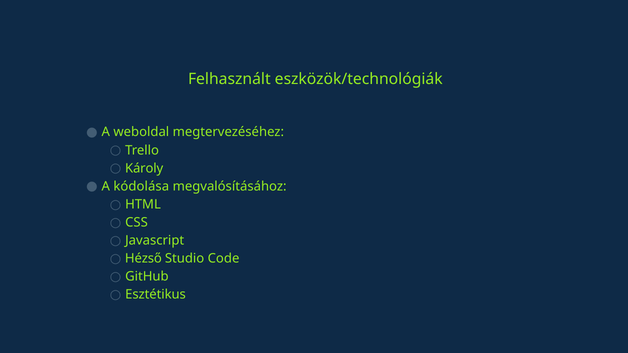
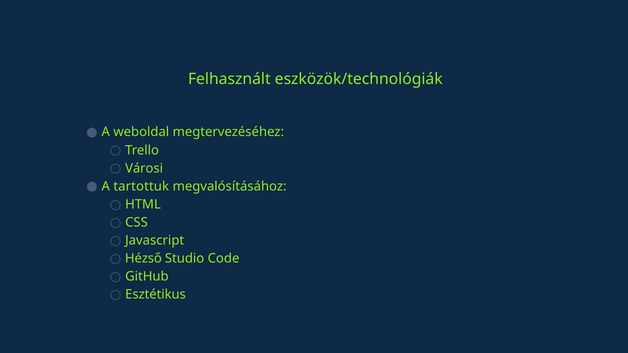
Károly: Károly -> Városi
kódolása: kódolása -> tartottuk
